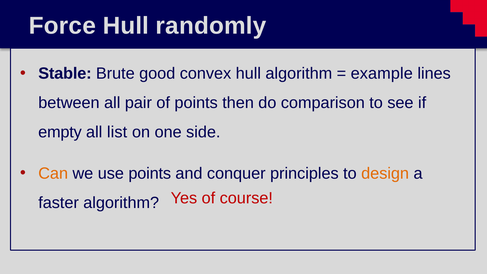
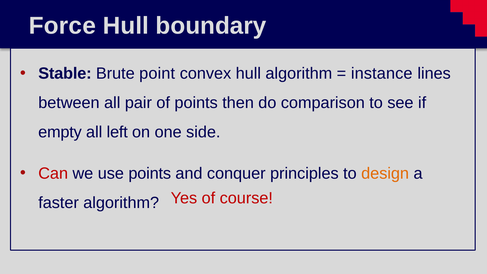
randomly: randomly -> boundary
good: good -> point
example: example -> instance
list: list -> left
Can colour: orange -> red
